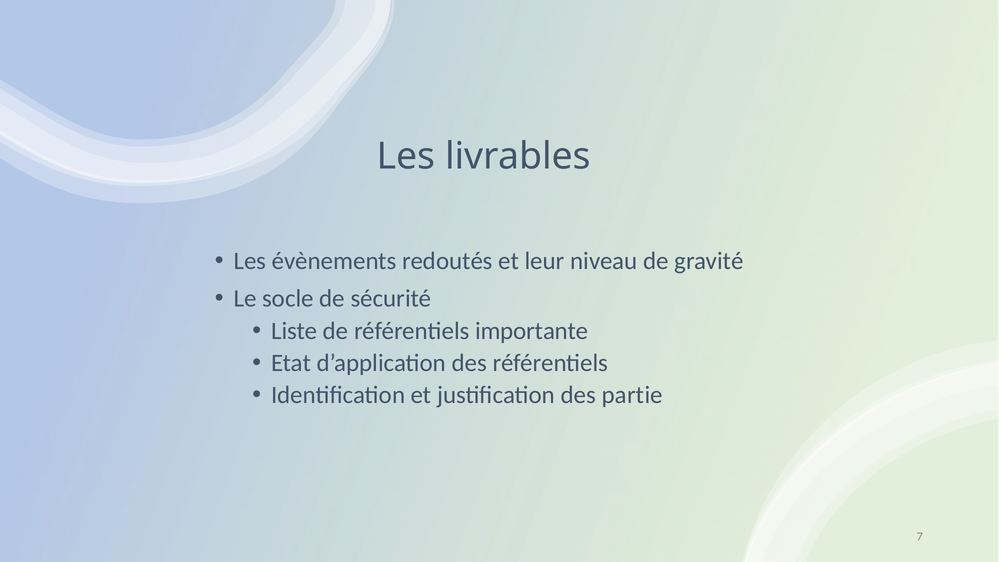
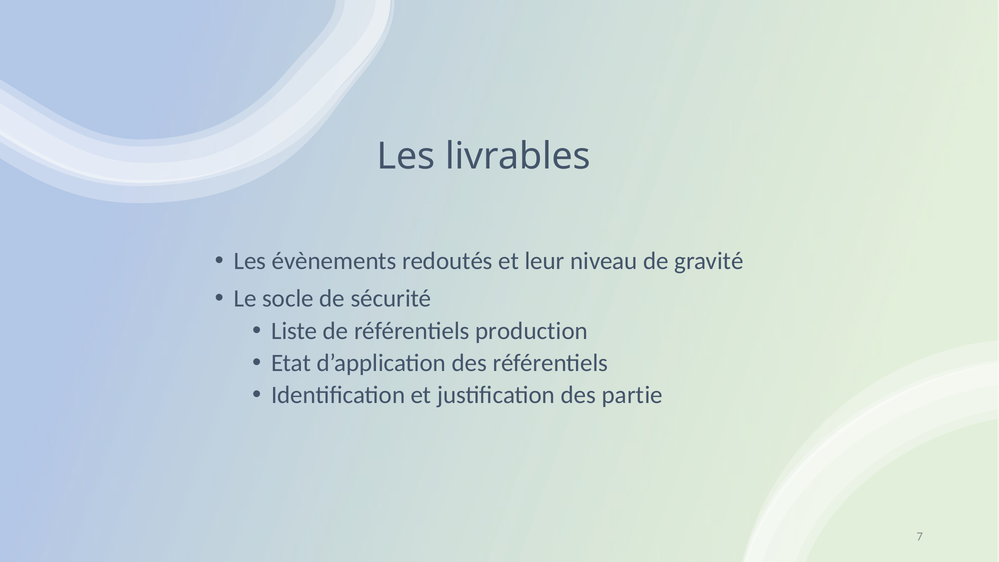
importante: importante -> production
